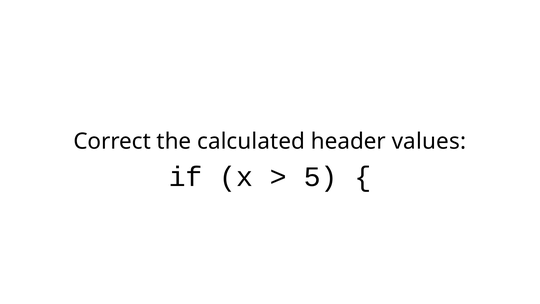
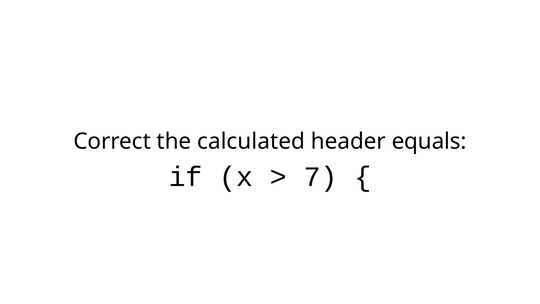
values: values -> equals
5: 5 -> 7
